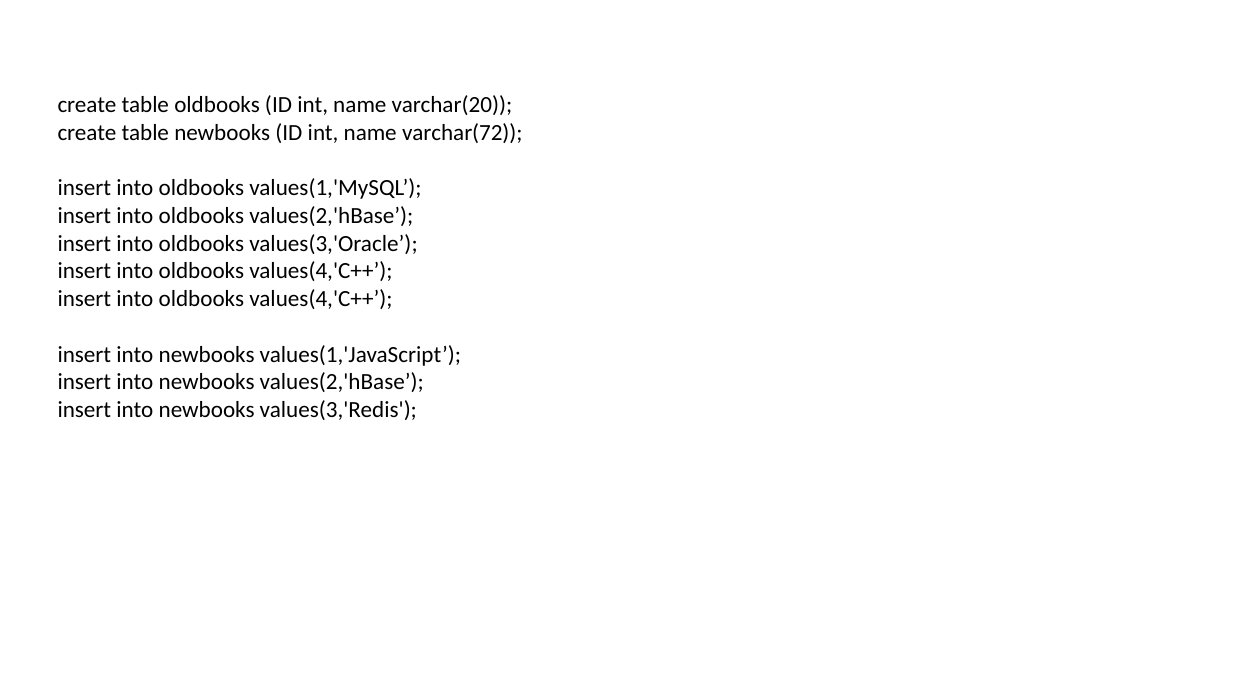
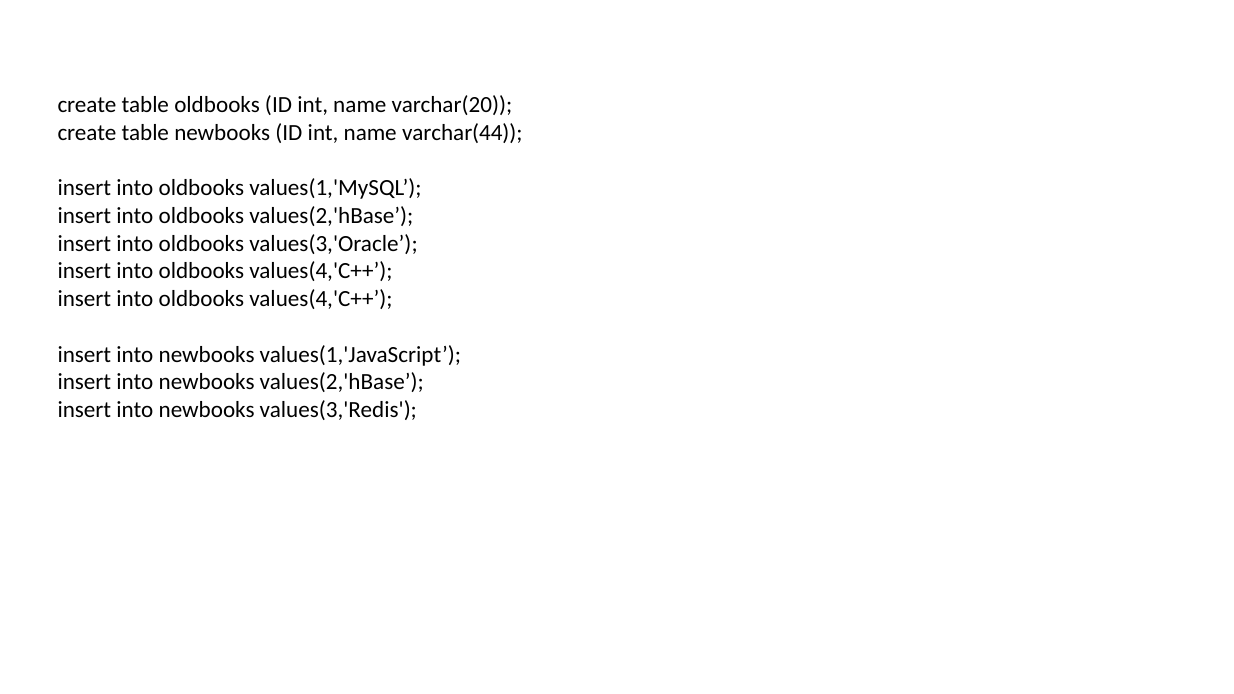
varchar(72: varchar(72 -> varchar(44
